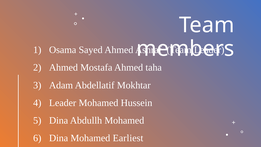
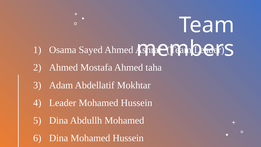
Dina Mohamed Earliest: Earliest -> Hussein
